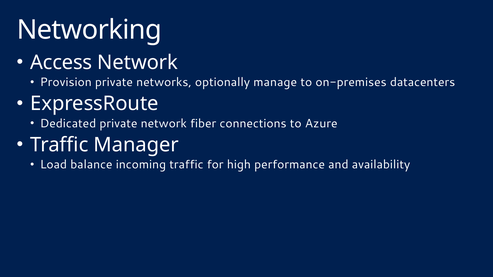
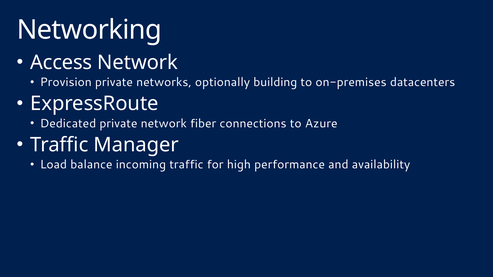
manage: manage -> building
